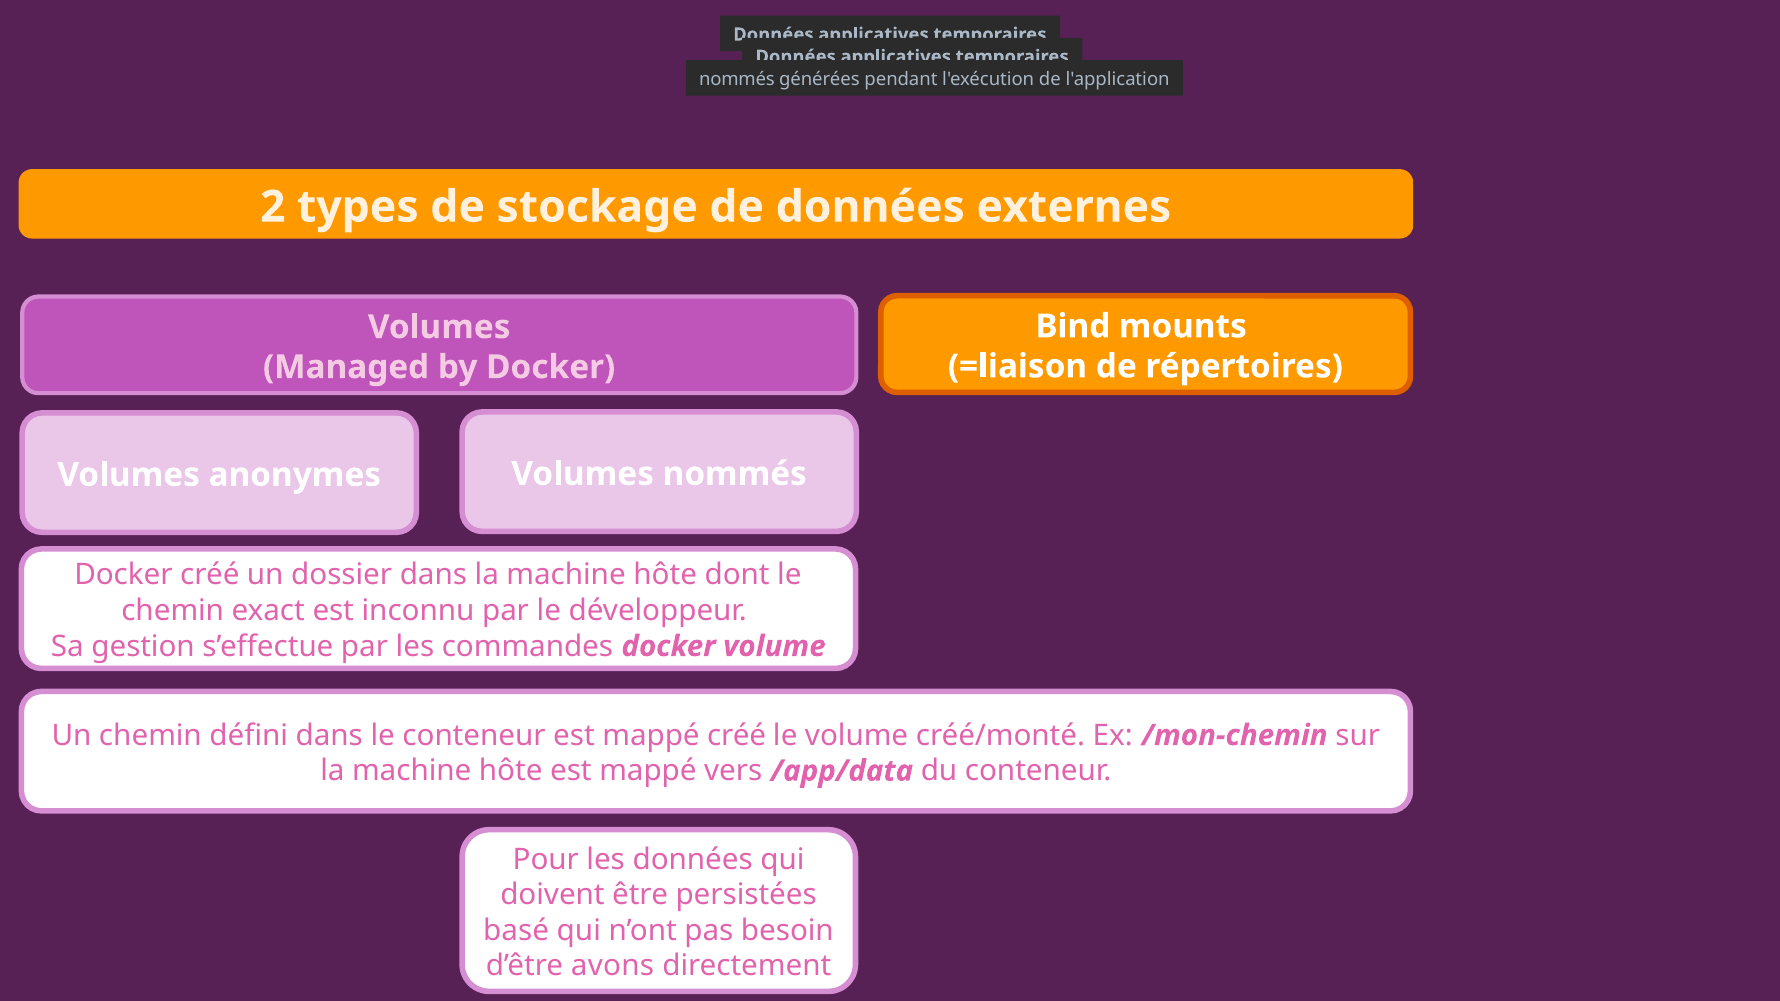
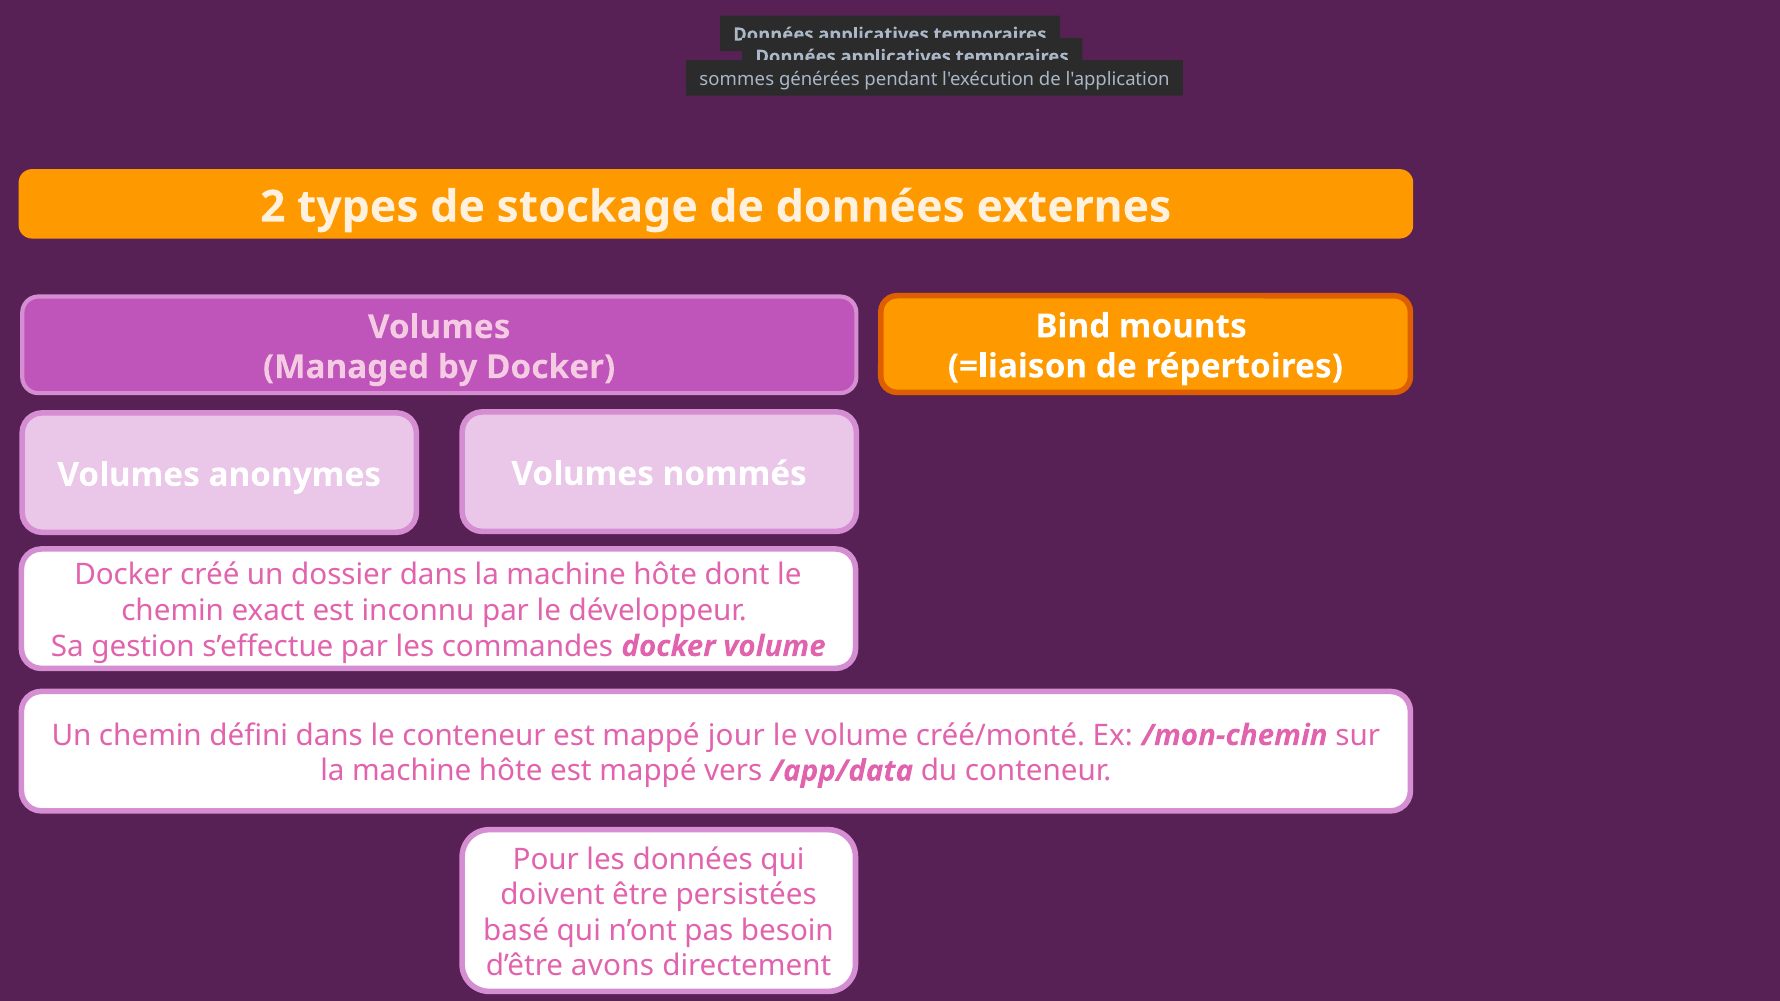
nommés at (737, 79): nommés -> sommes
mappé créé: créé -> jour
